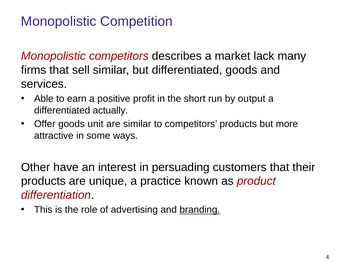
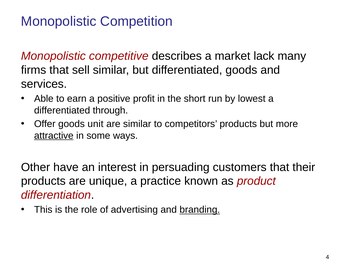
Monopolistic competitors: competitors -> competitive
output: output -> lowest
actually: actually -> through
attractive underline: none -> present
